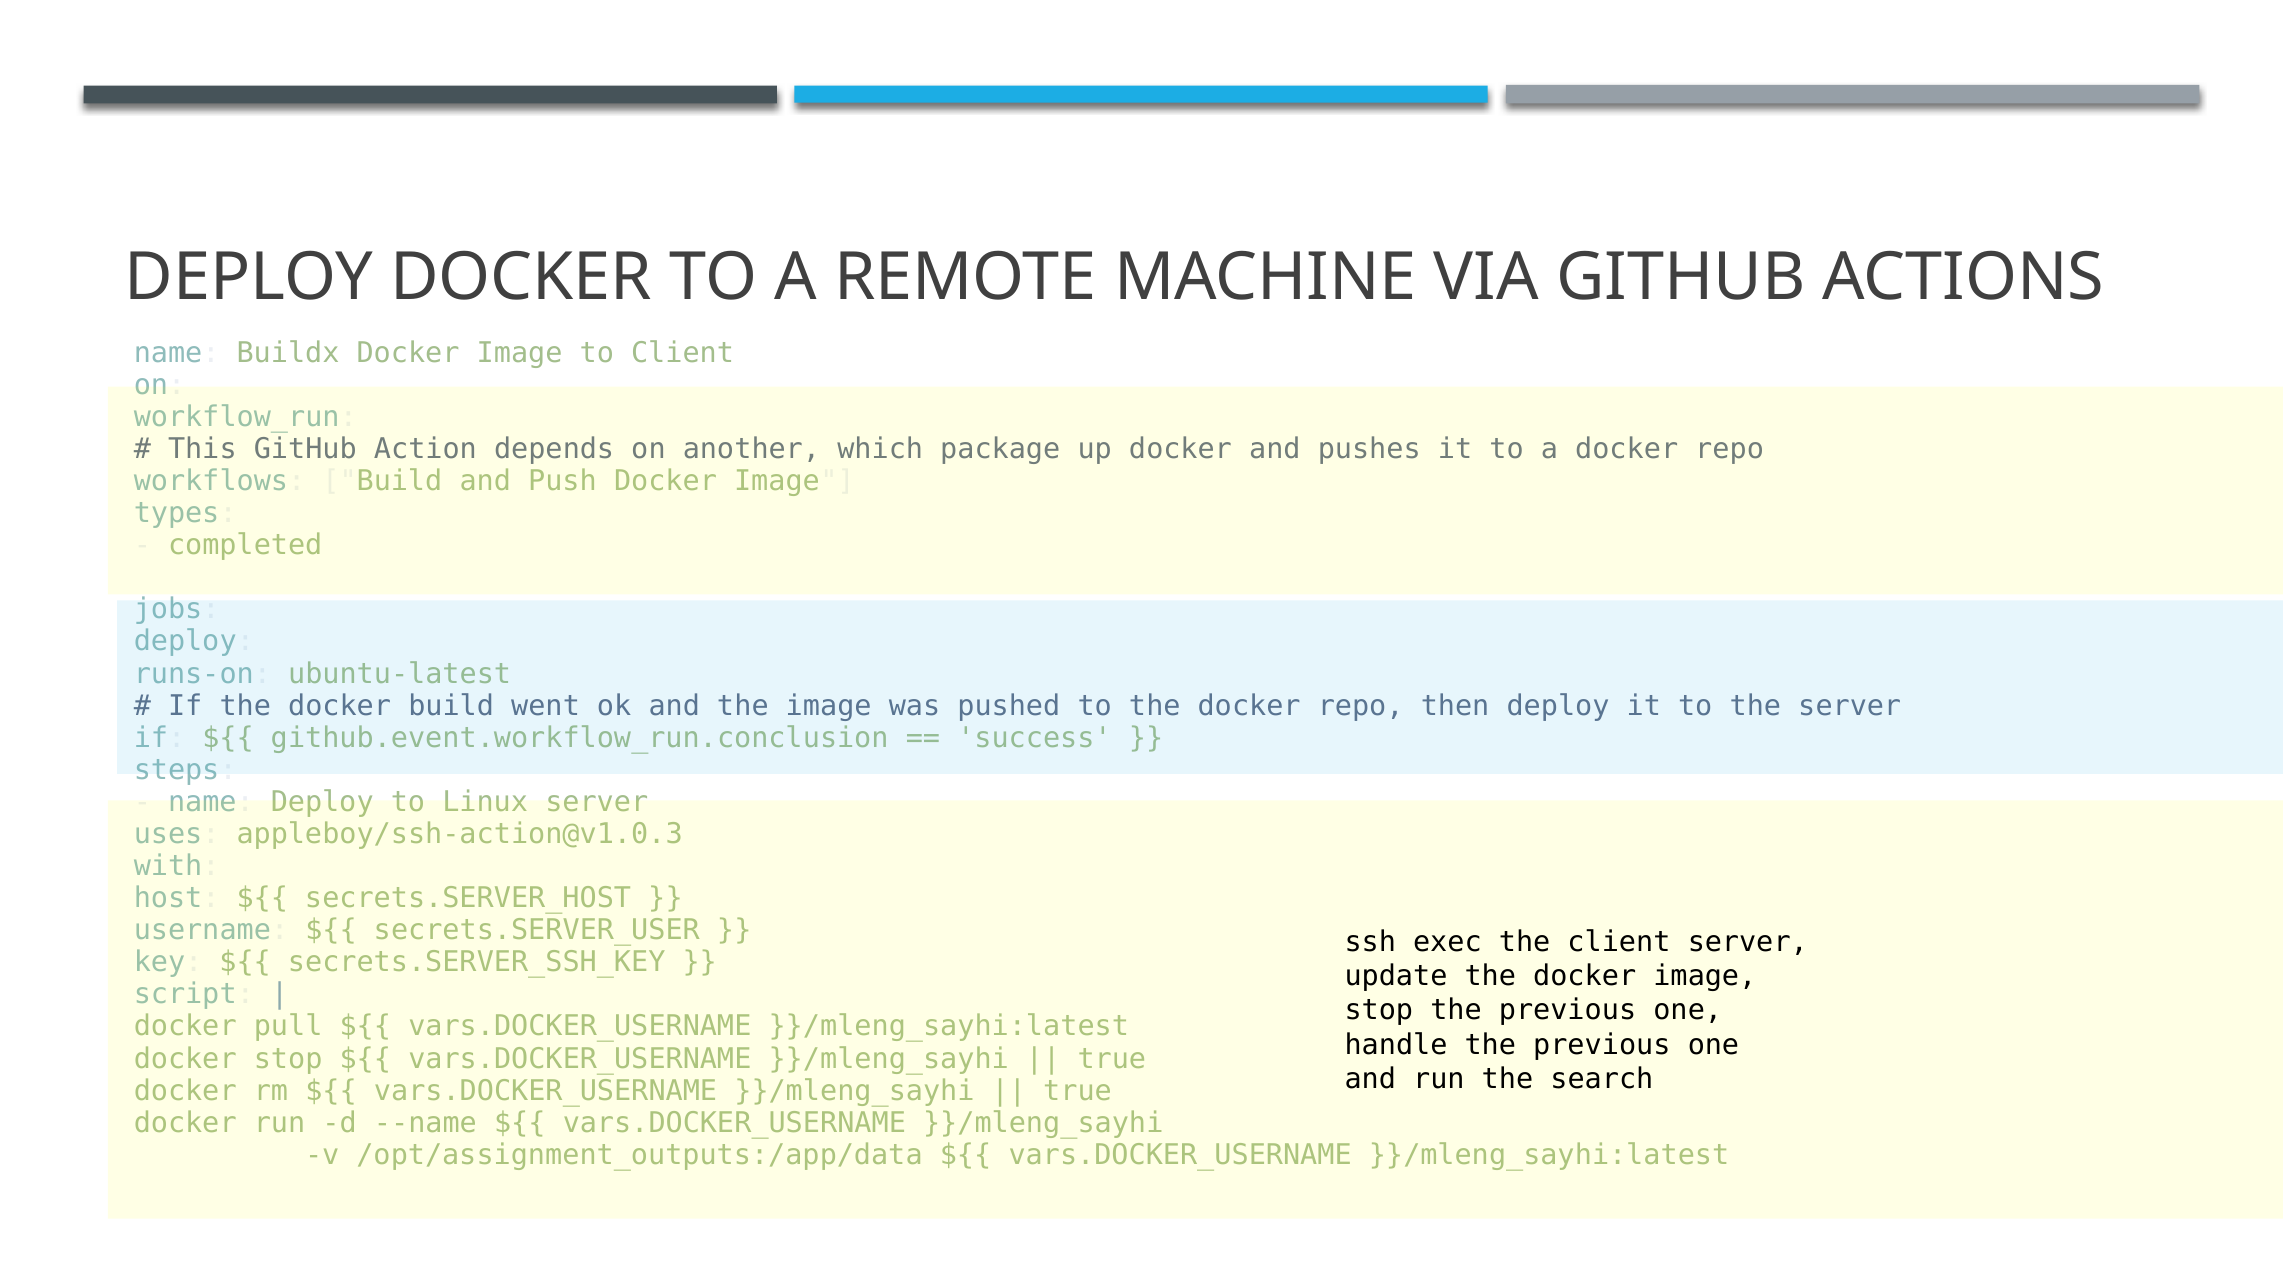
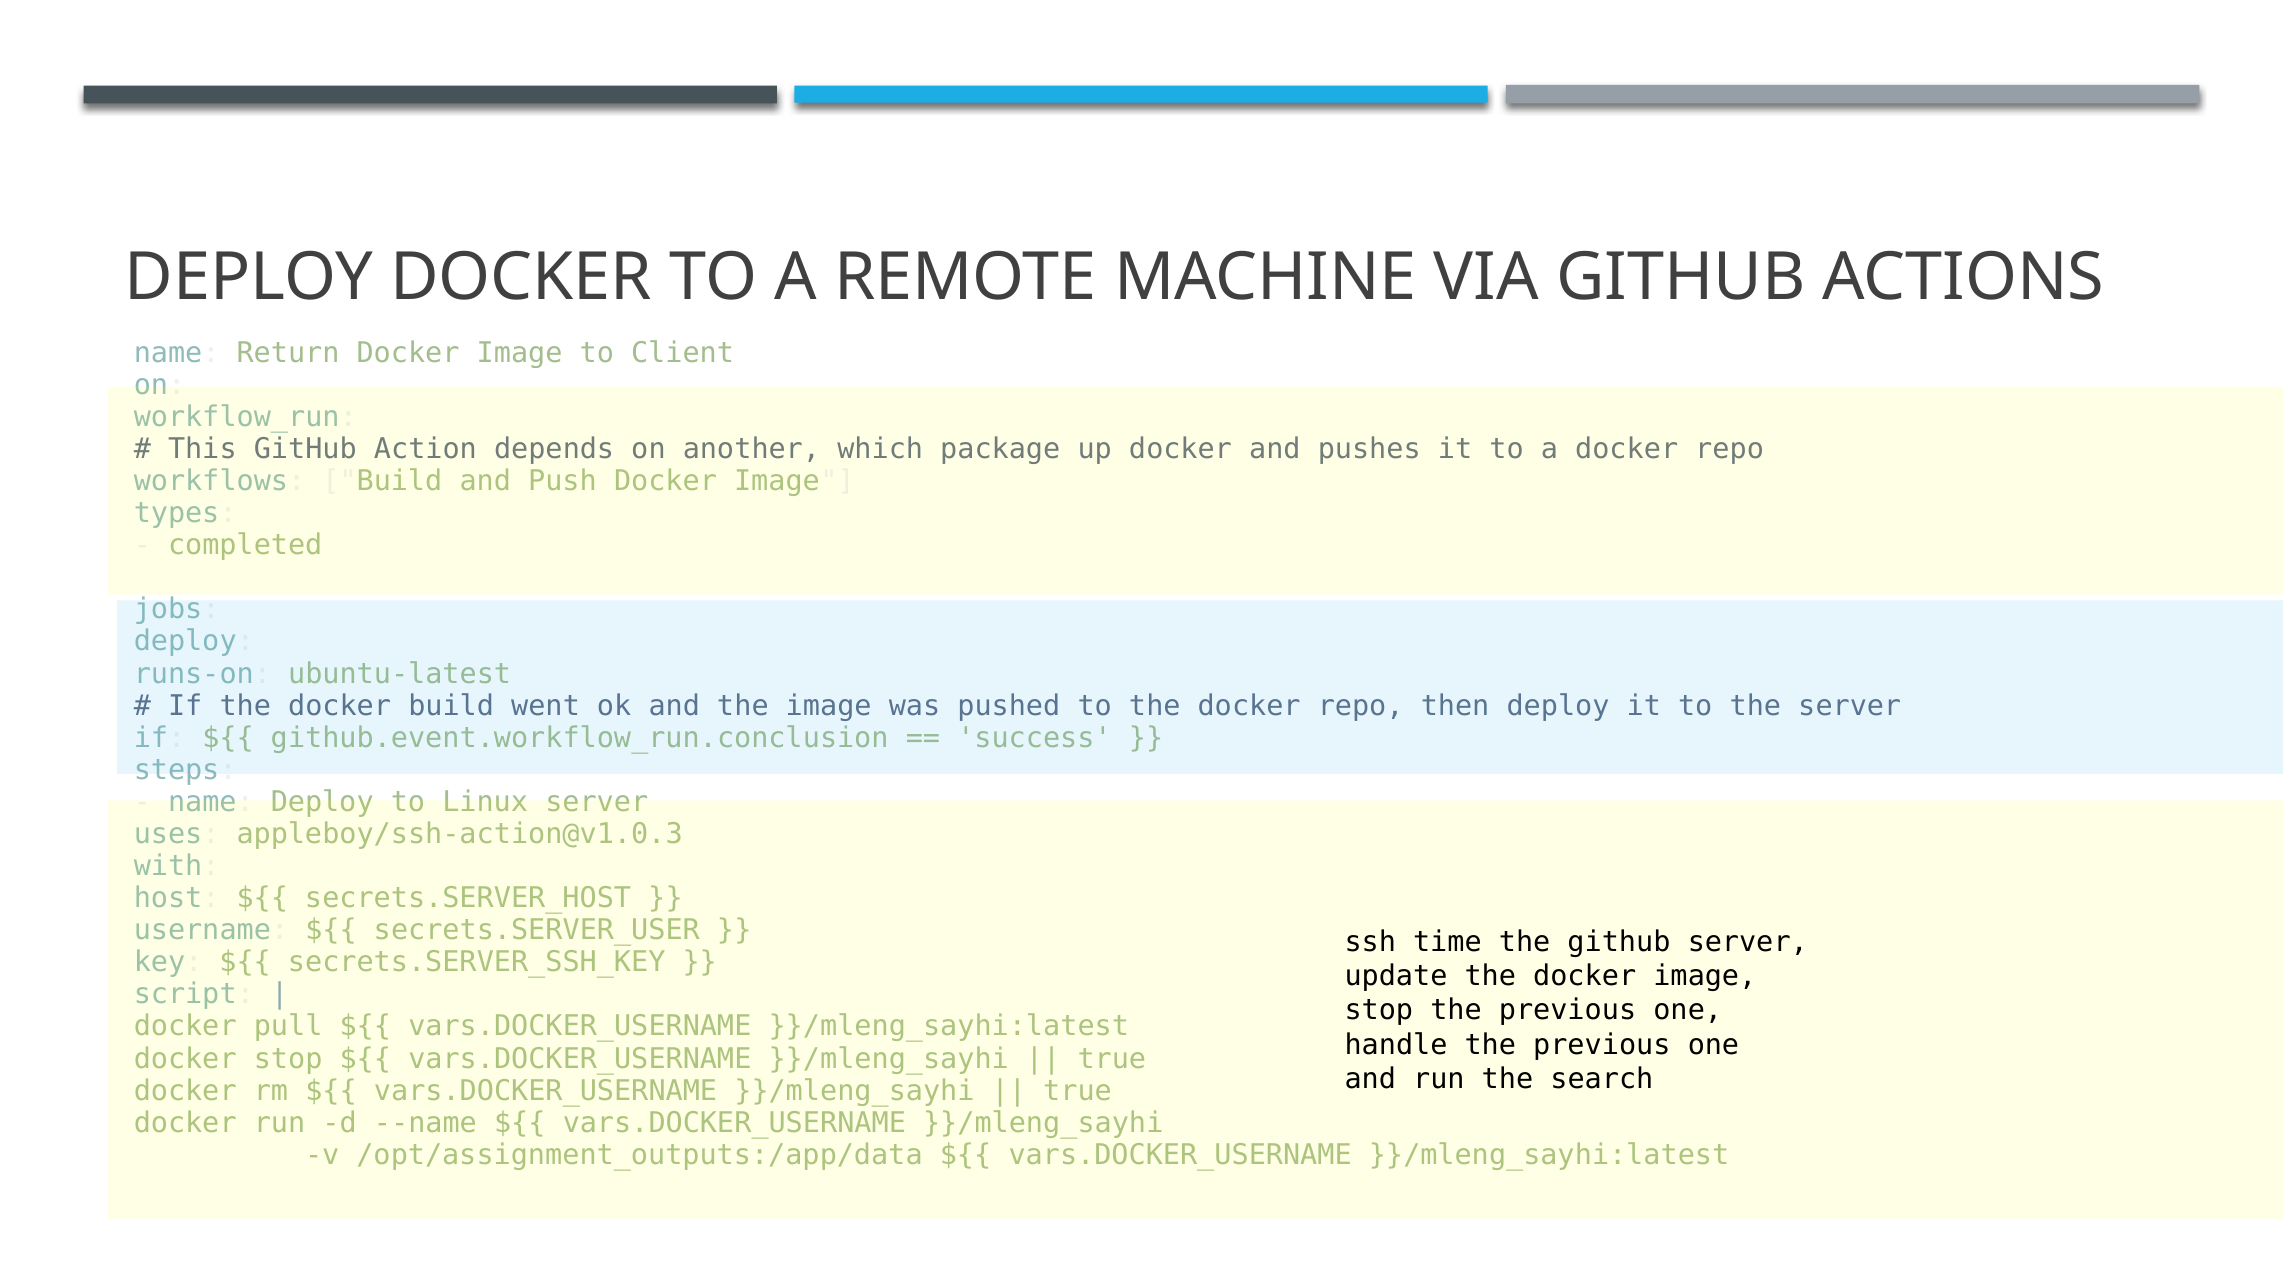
Buildx: Buildx -> Return
exec: exec -> time
the client: client -> github
